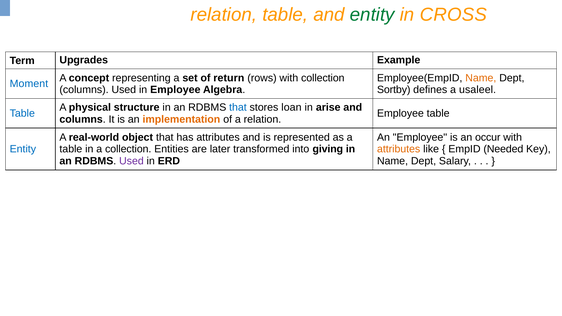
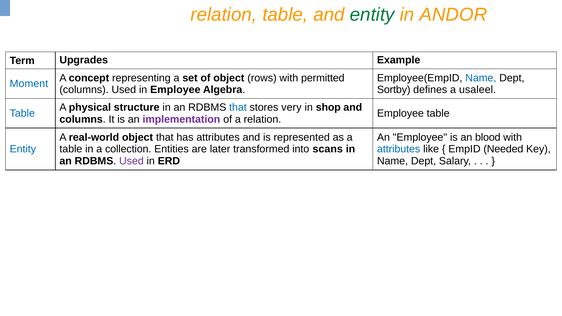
CROSS: CROSS -> ANDOR
of return: return -> object
with collection: collection -> permitted
Name at (481, 78) colour: orange -> blue
loan: loan -> very
arise: arise -> shop
implementation colour: orange -> purple
occur: occur -> blood
giving: giving -> scans
attributes at (399, 149) colour: orange -> blue
